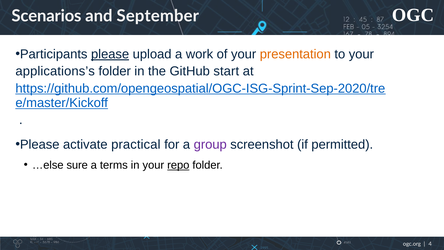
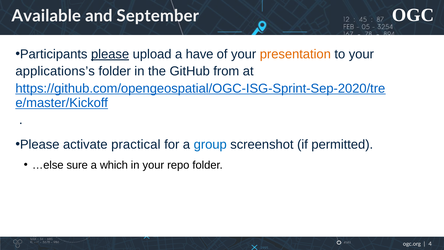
Scenarios: Scenarios -> Available
work: work -> have
start: start -> from
group colour: purple -> blue
terms: terms -> which
repo underline: present -> none
